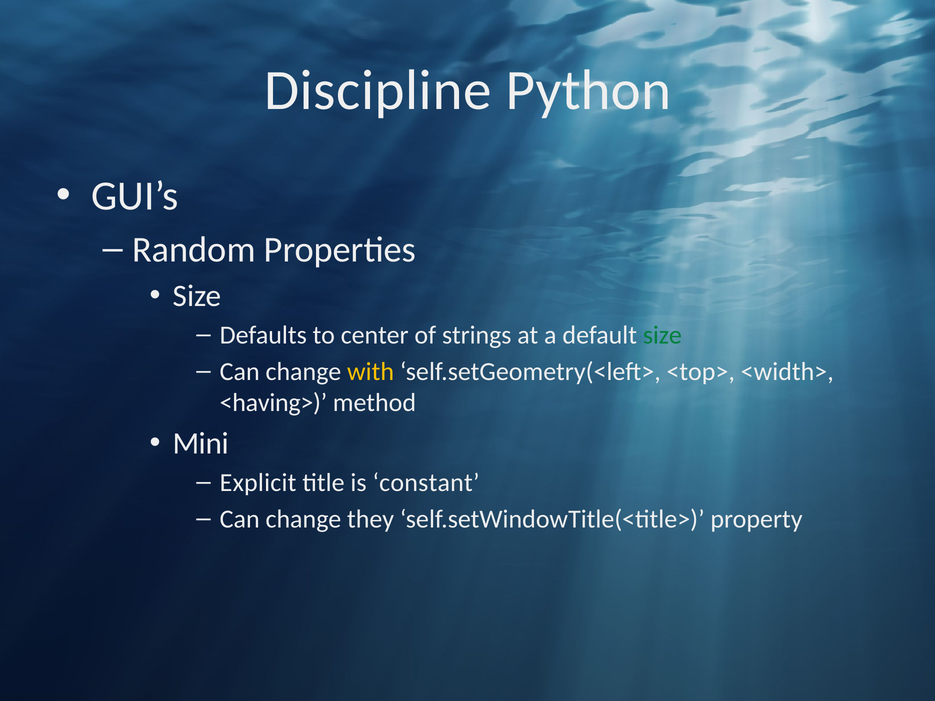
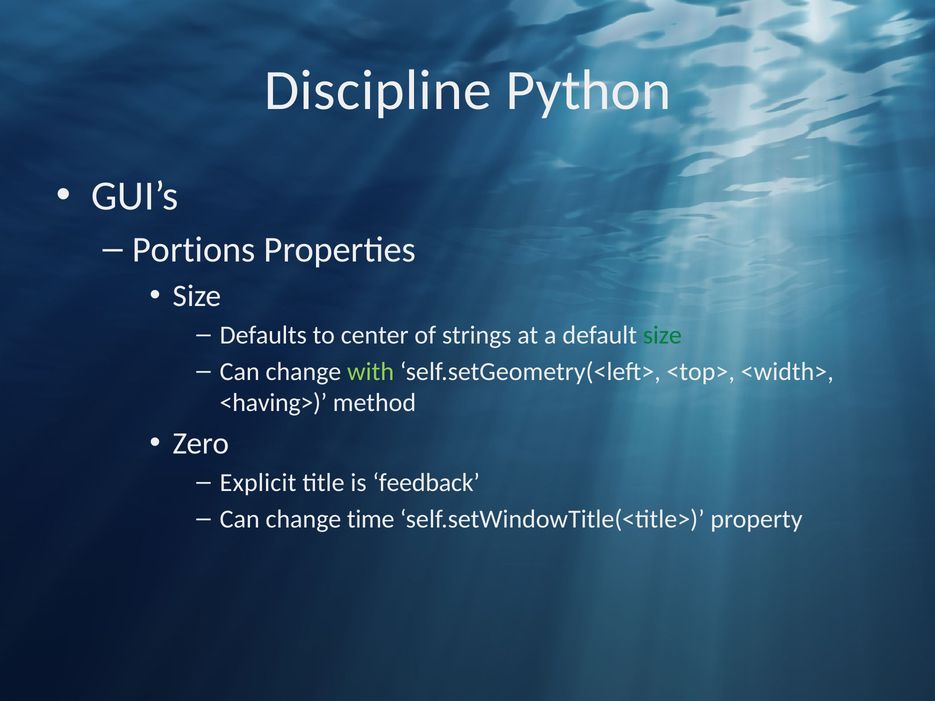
Random: Random -> Portions
with colour: yellow -> light green
Mini: Mini -> Zero
constant: constant -> feedback
they: they -> time
